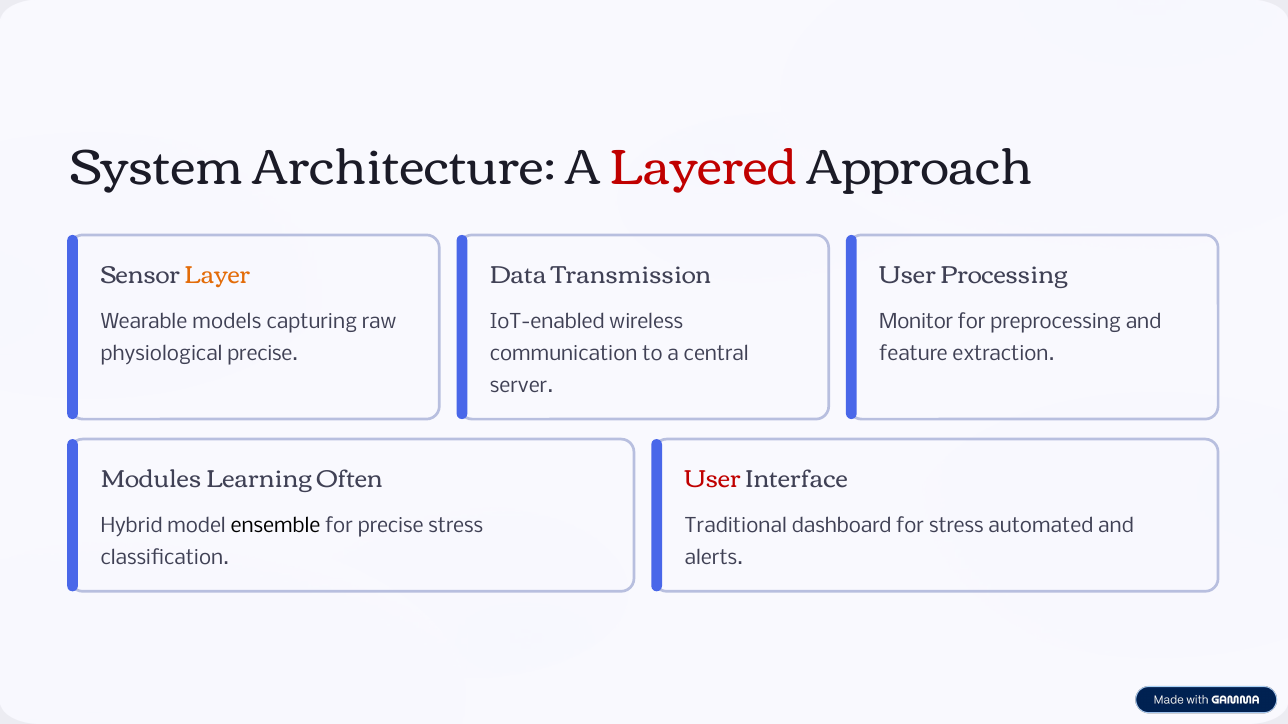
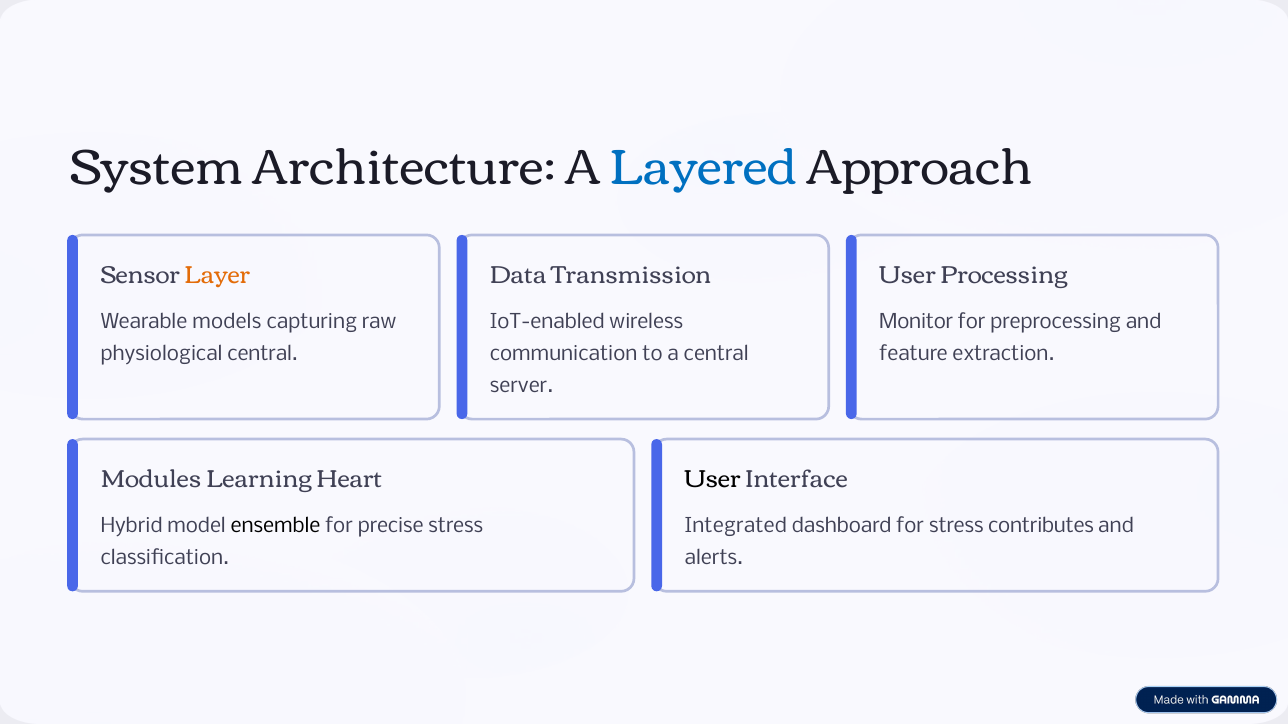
Layered colour: red -> blue
physiological precise: precise -> central
Often: Often -> Heart
User at (713, 480) colour: red -> black
Traditional: Traditional -> Integrated
automated: automated -> contributes
